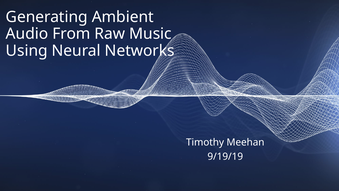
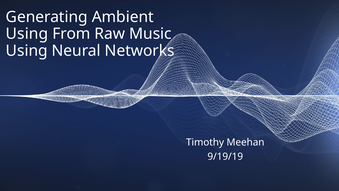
Audio at (27, 34): Audio -> Using
